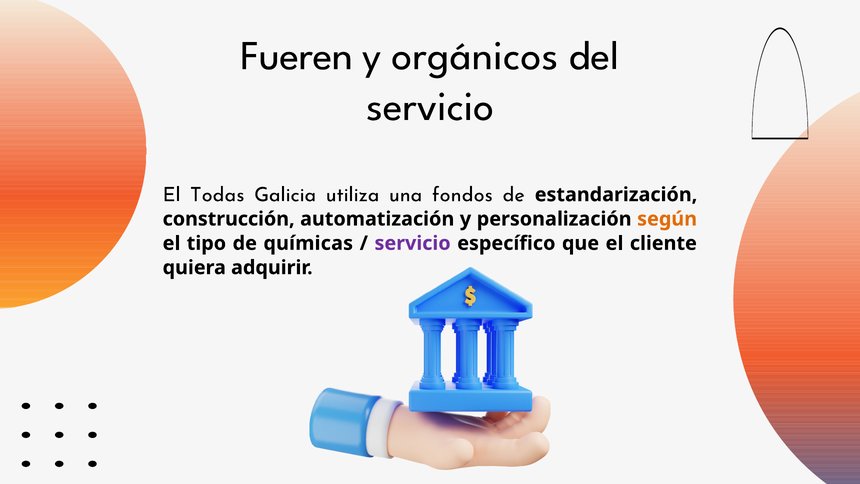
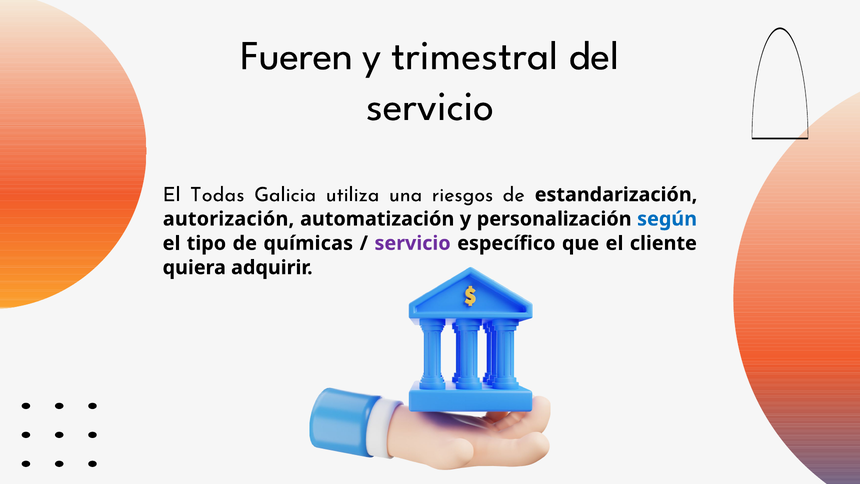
orgánicos: orgánicos -> trimestral
fondos: fondos -> riesgos
construcción: construcción -> autorización
según colour: orange -> blue
